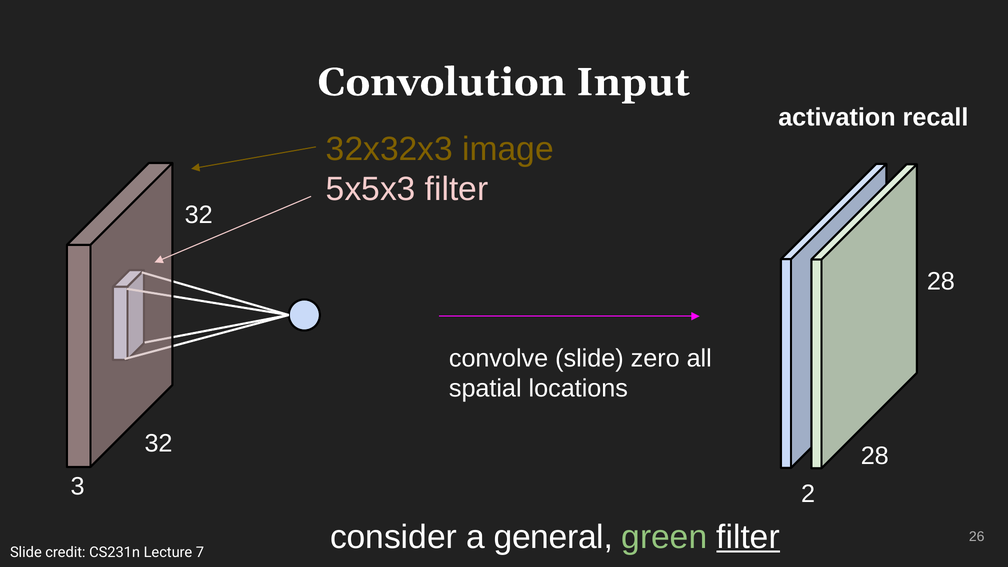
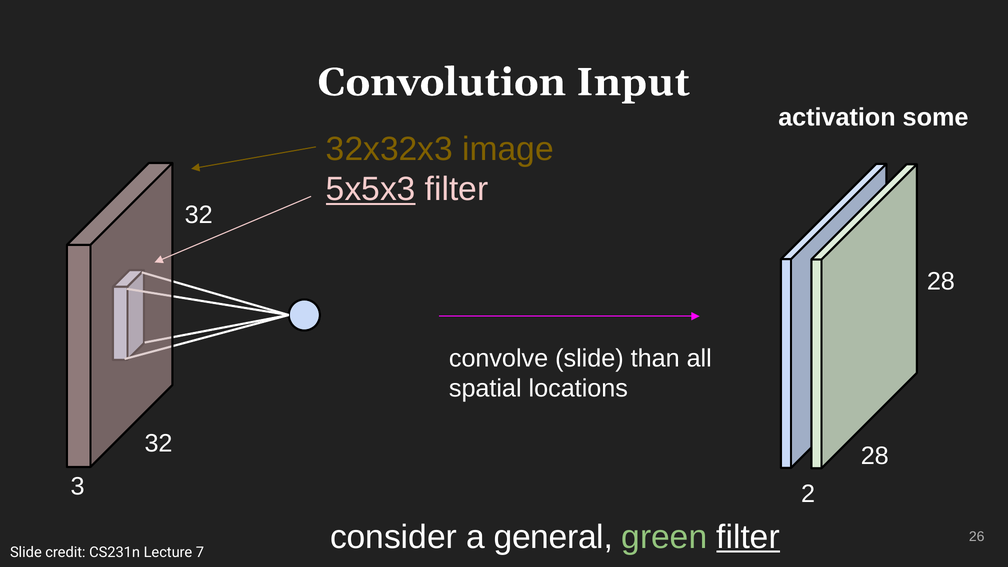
recall: recall -> some
5x5x3 underline: none -> present
zero: zero -> than
